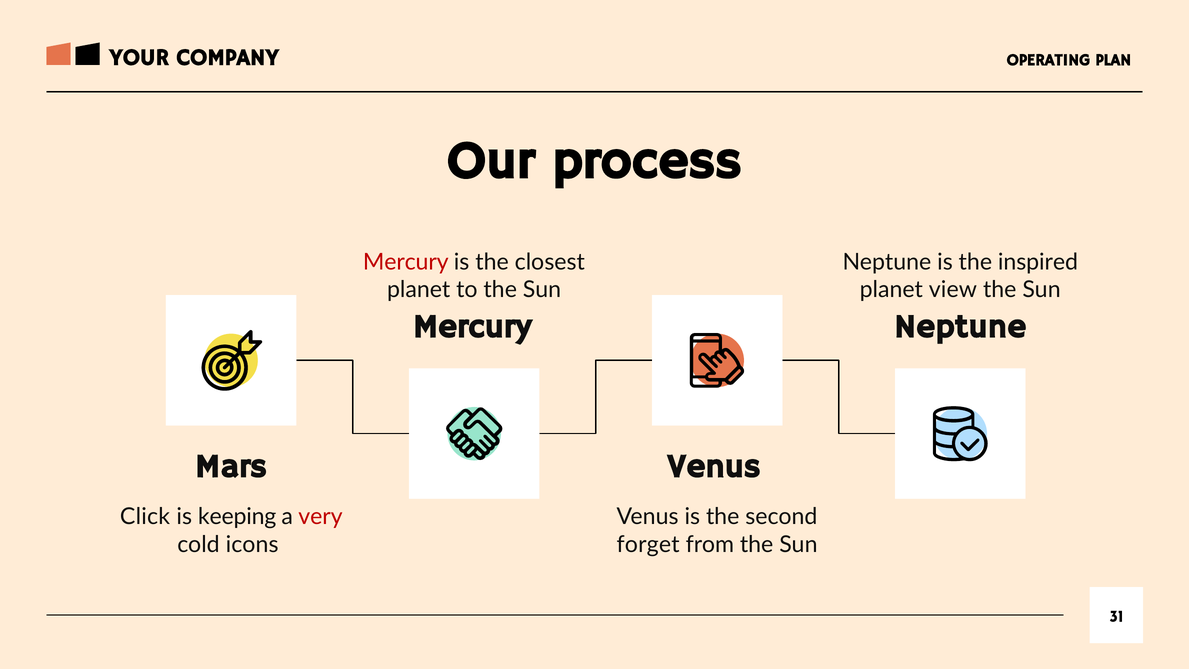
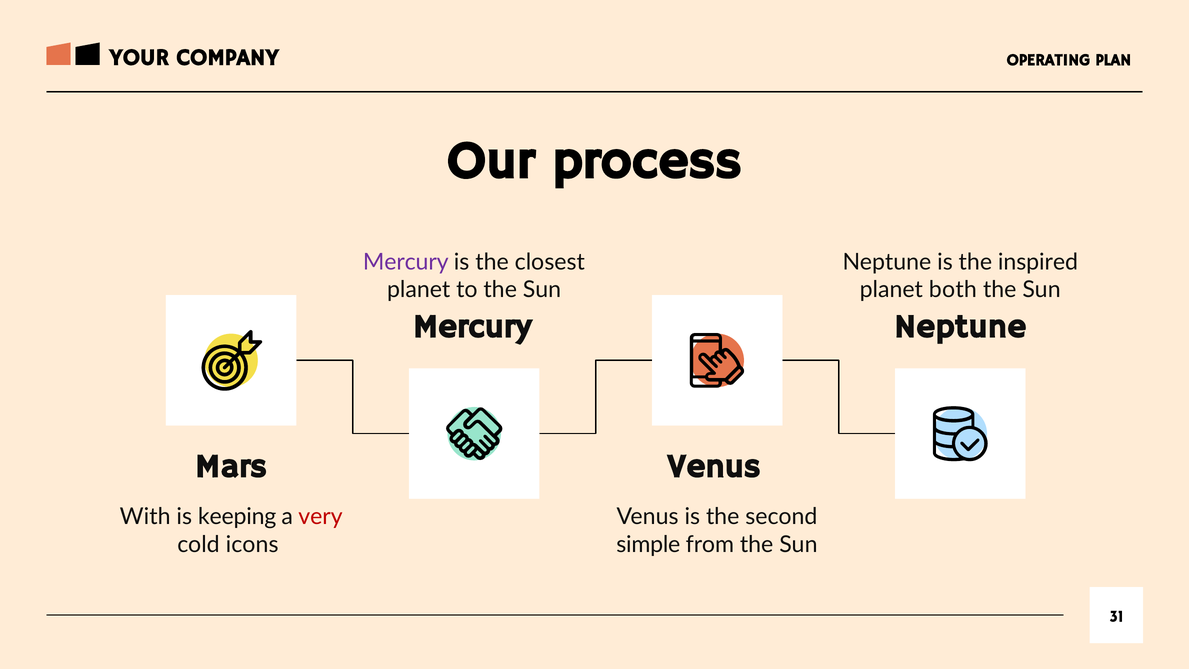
Mercury at (406, 262) colour: red -> purple
view: view -> both
Click: Click -> With
forget: forget -> simple
